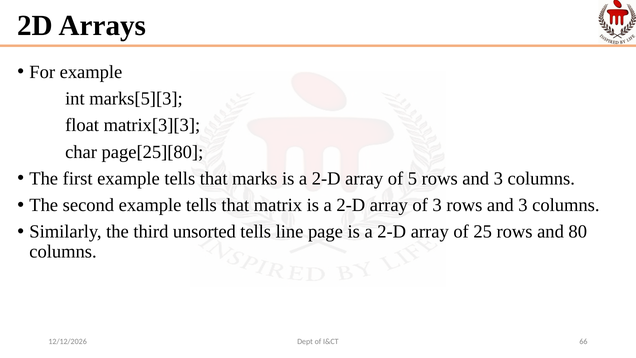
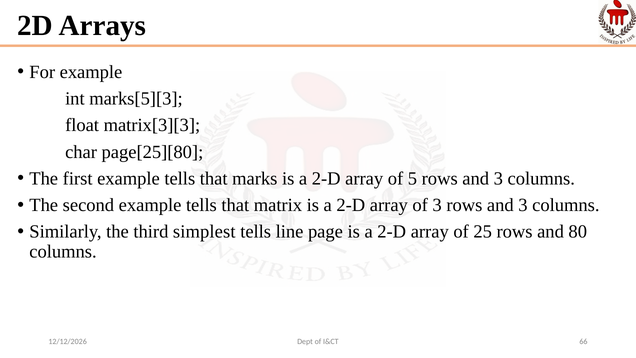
unsorted: unsorted -> simplest
